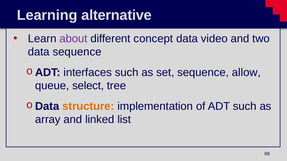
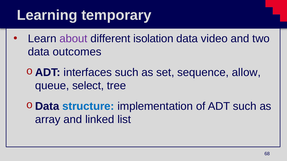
alternative: alternative -> temporary
concept: concept -> isolation
data sequence: sequence -> outcomes
structure colour: orange -> blue
